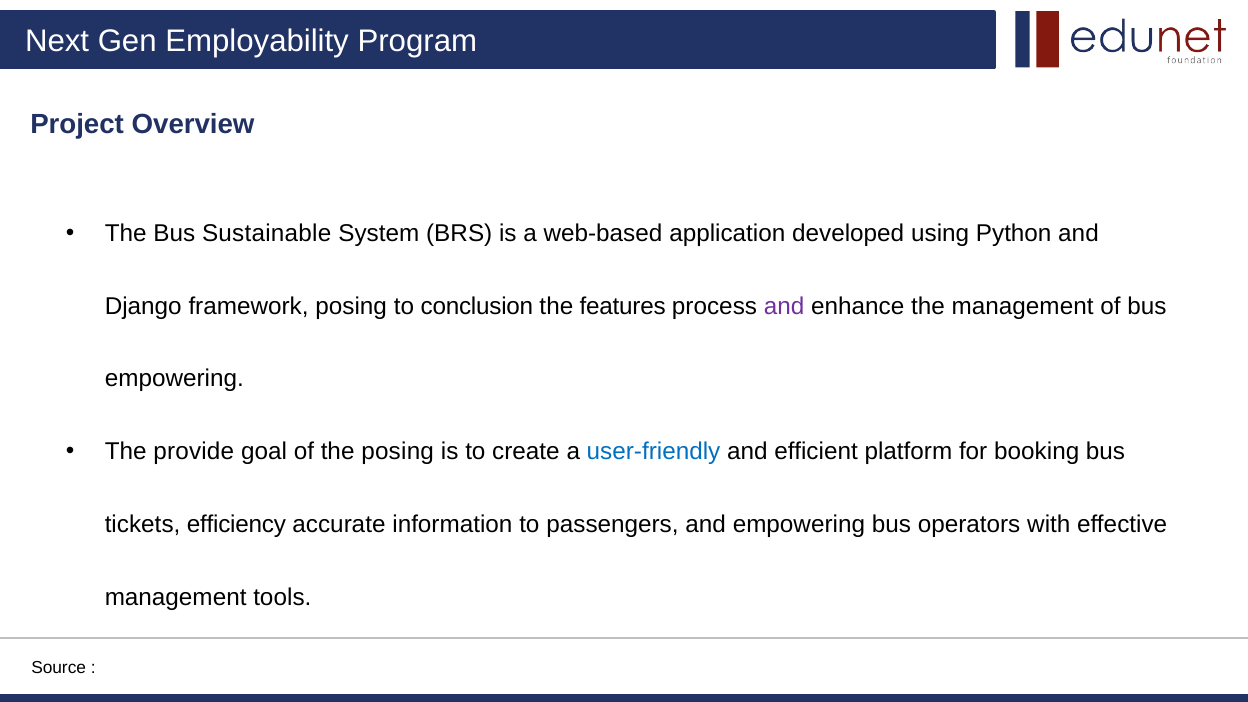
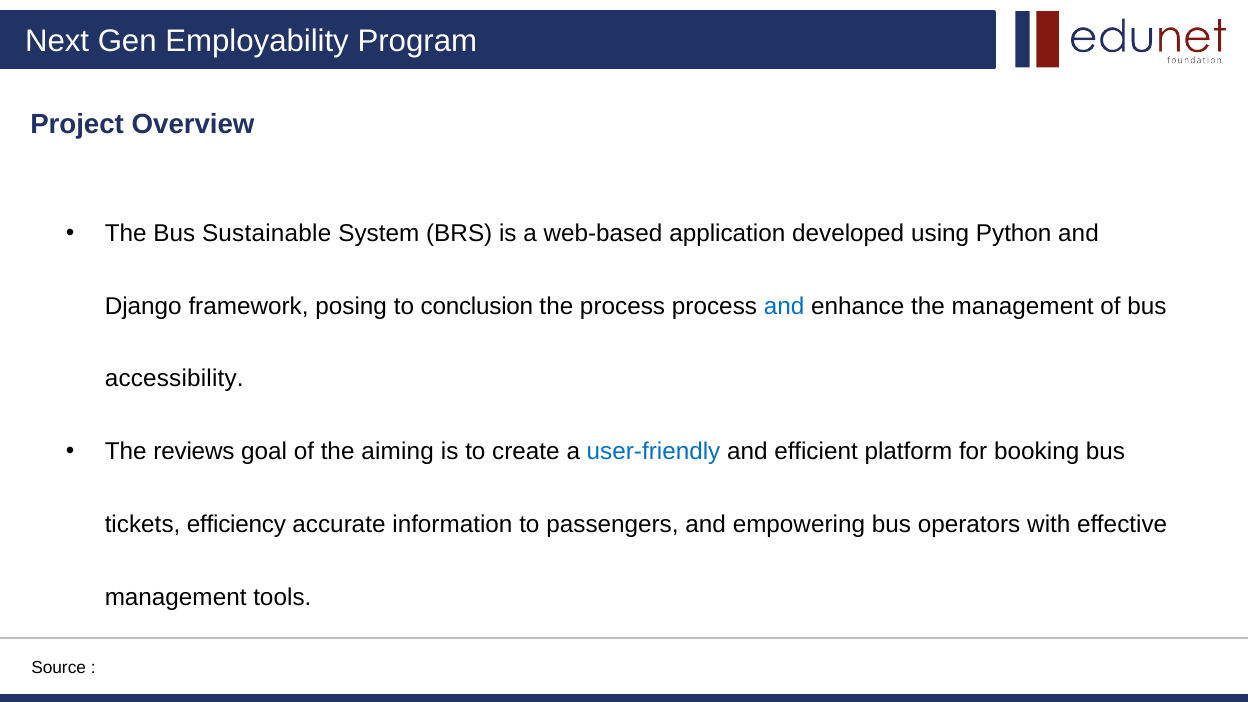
the features: features -> process
and at (784, 306) colour: purple -> blue
empowering at (174, 379): empowering -> accessibility
provide: provide -> reviews
the posing: posing -> aiming
